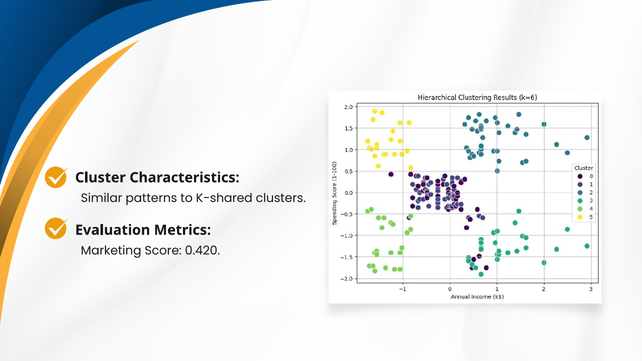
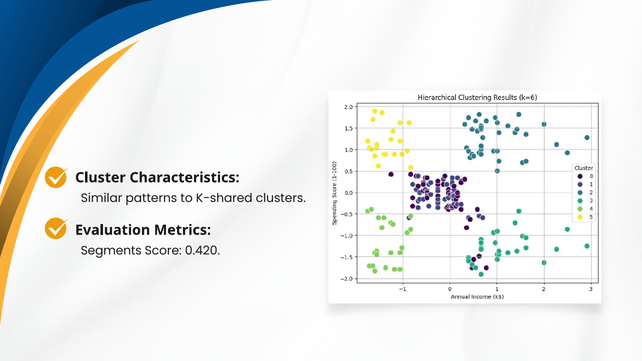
Marketing: Marketing -> Segments
